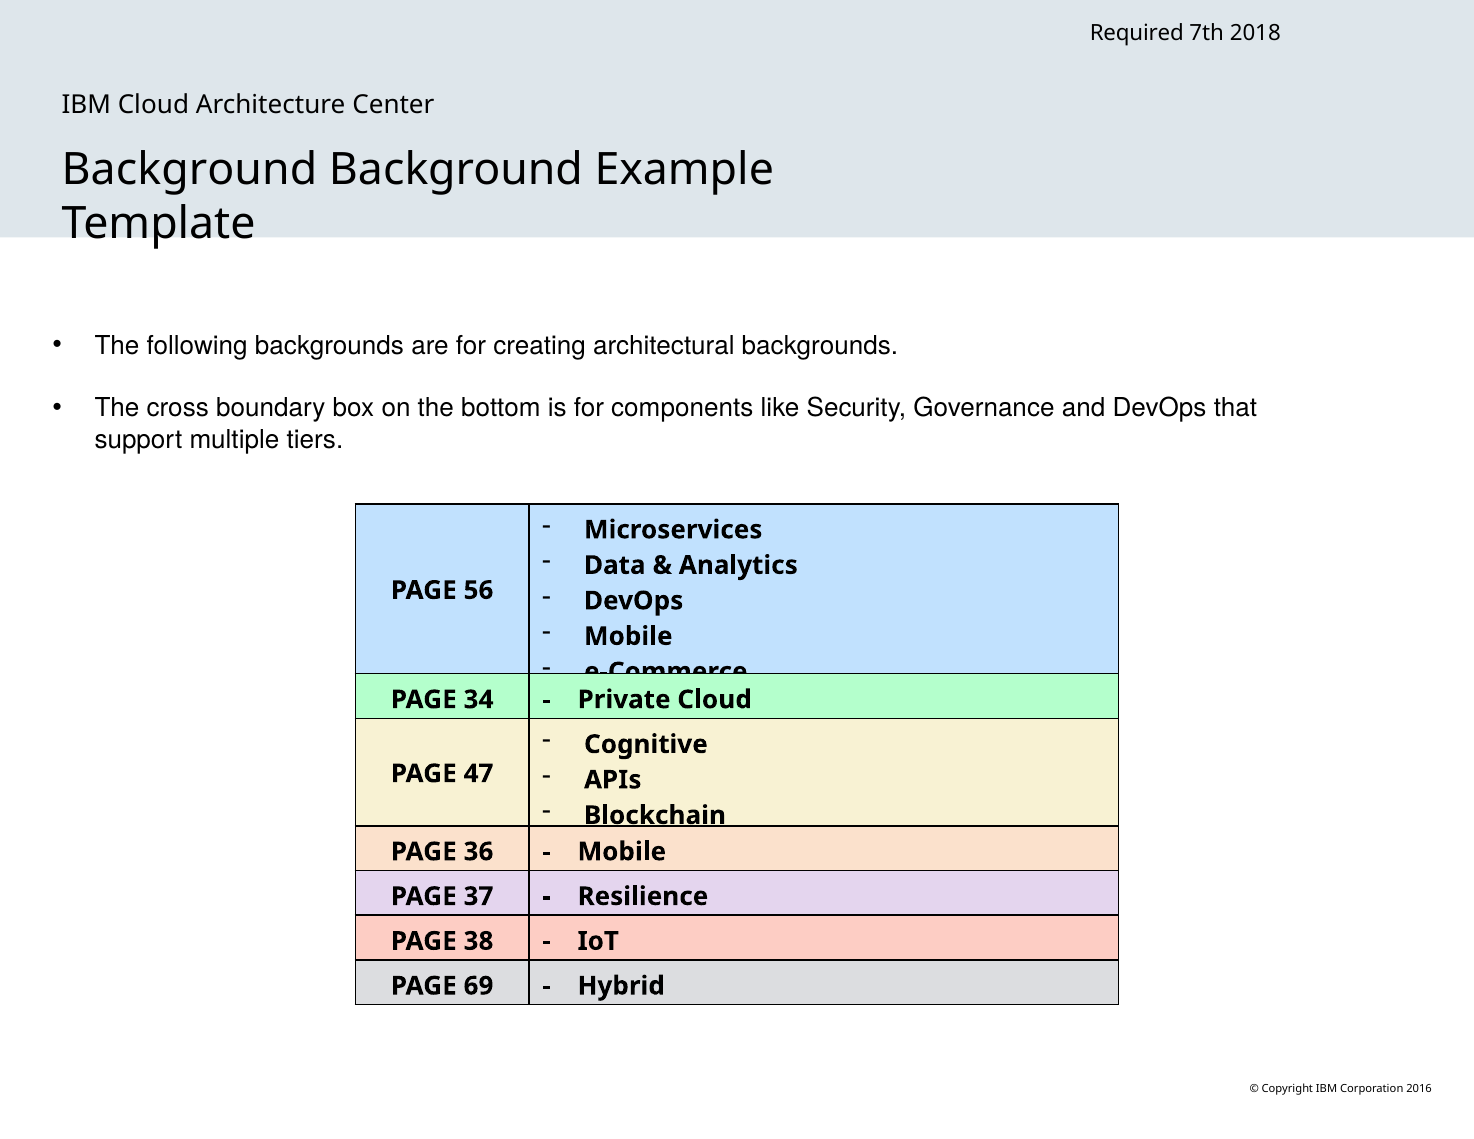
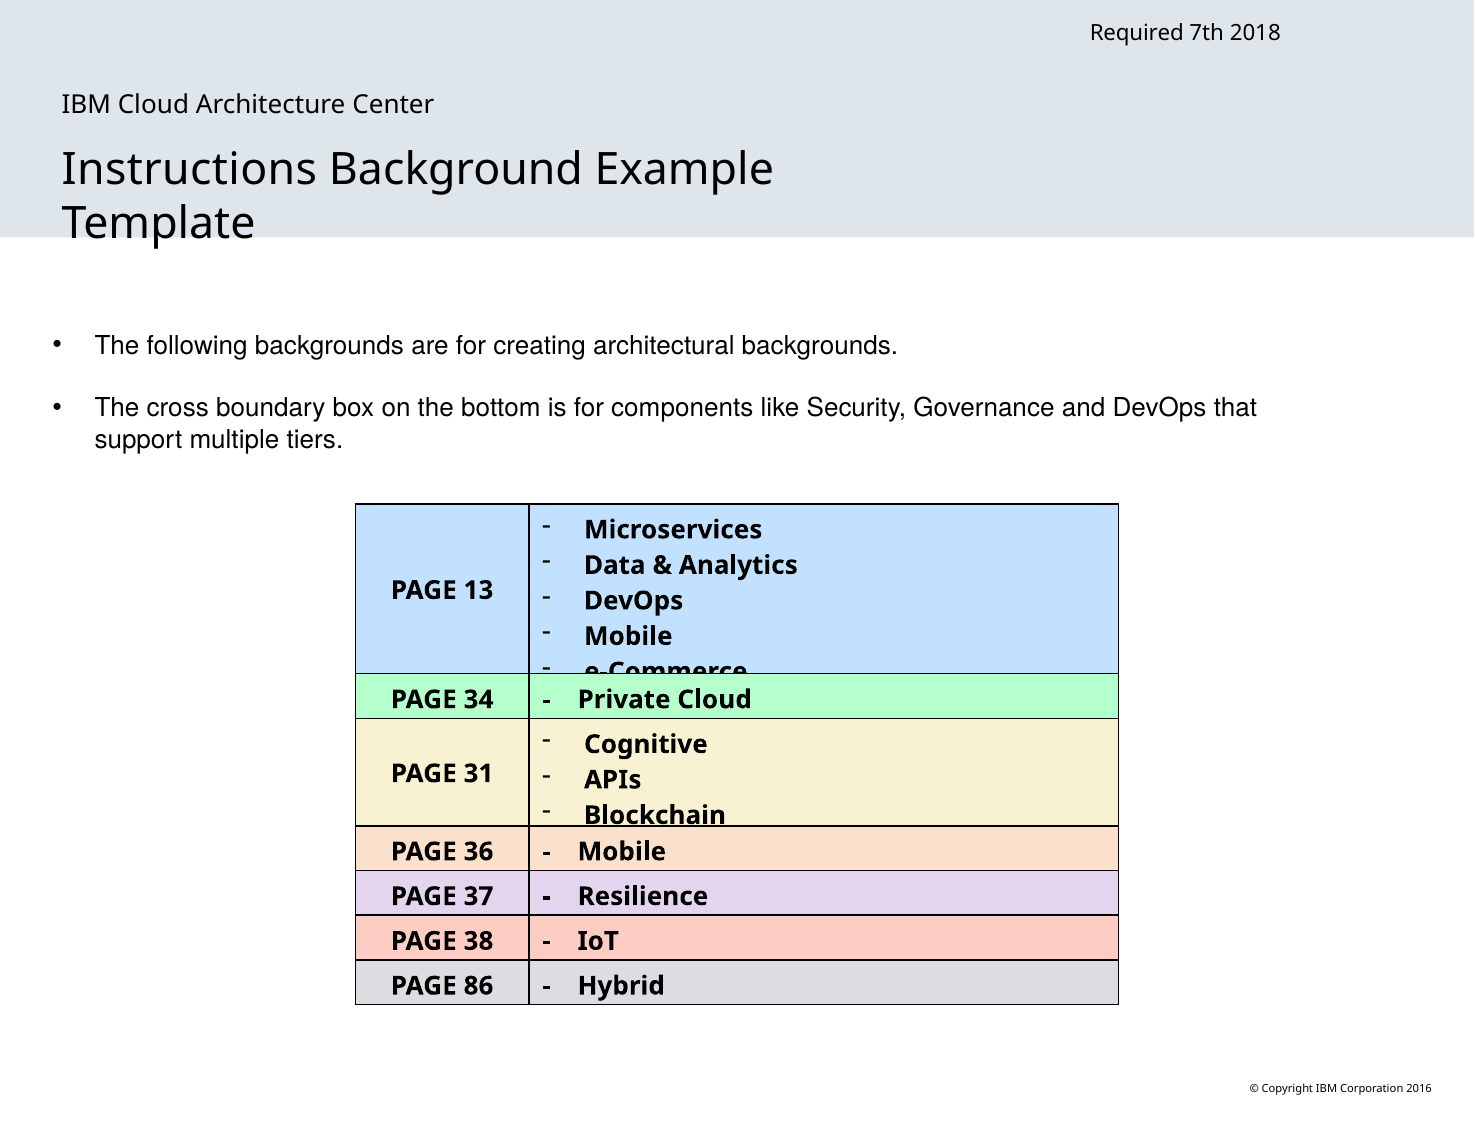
Background at (189, 170): Background -> Instructions
56: 56 -> 13
47: 47 -> 31
69: 69 -> 86
